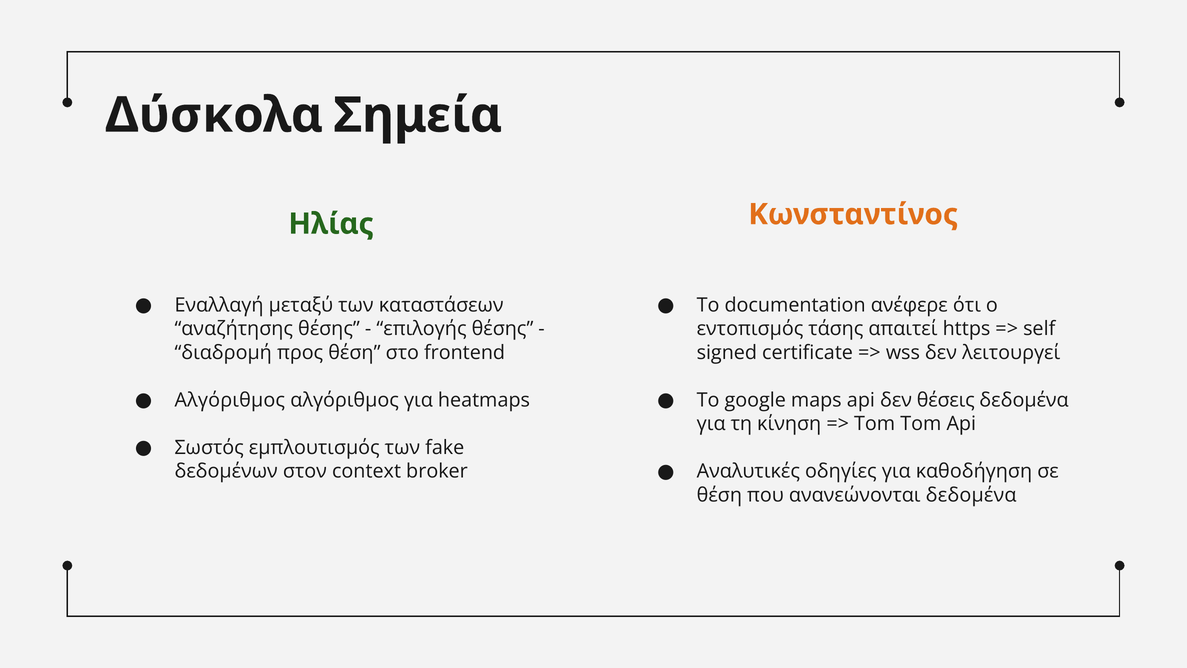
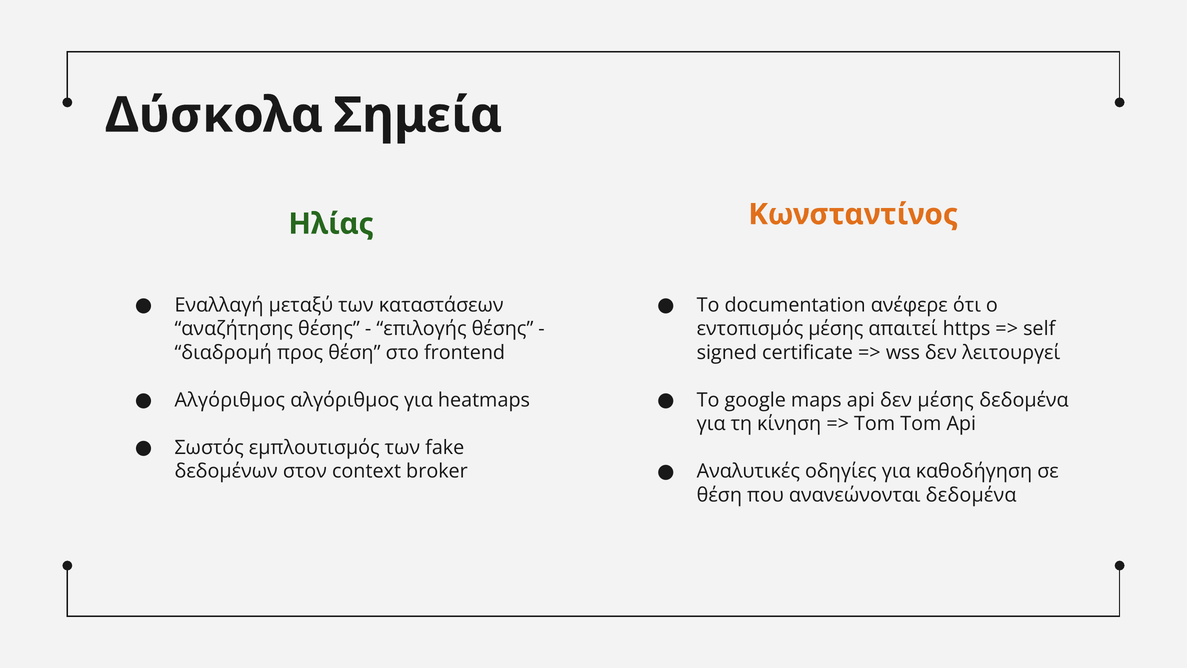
εντοπισμός τάσης: τάσης -> μέσης
δεν θέσεις: θέσεις -> μέσης
